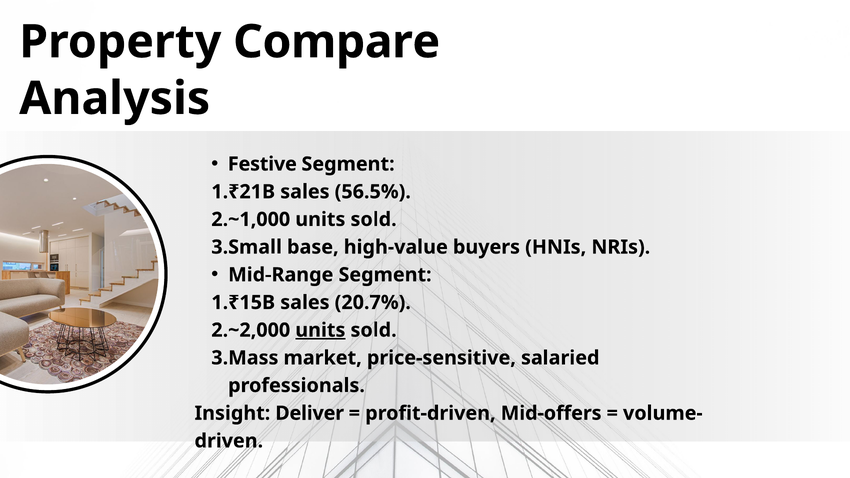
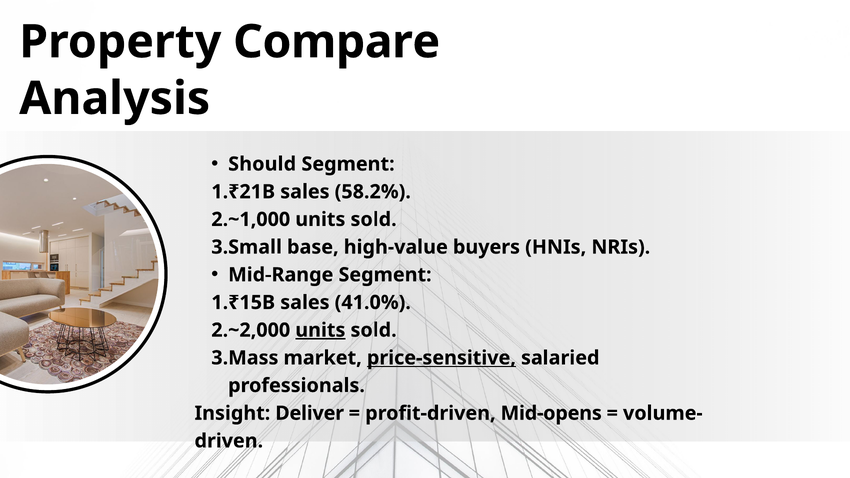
Festive: Festive -> Should
56.5%: 56.5% -> 58.2%
20.7%: 20.7% -> 41.0%
price-sensitive underline: none -> present
Mid-offers: Mid-offers -> Mid-opens
